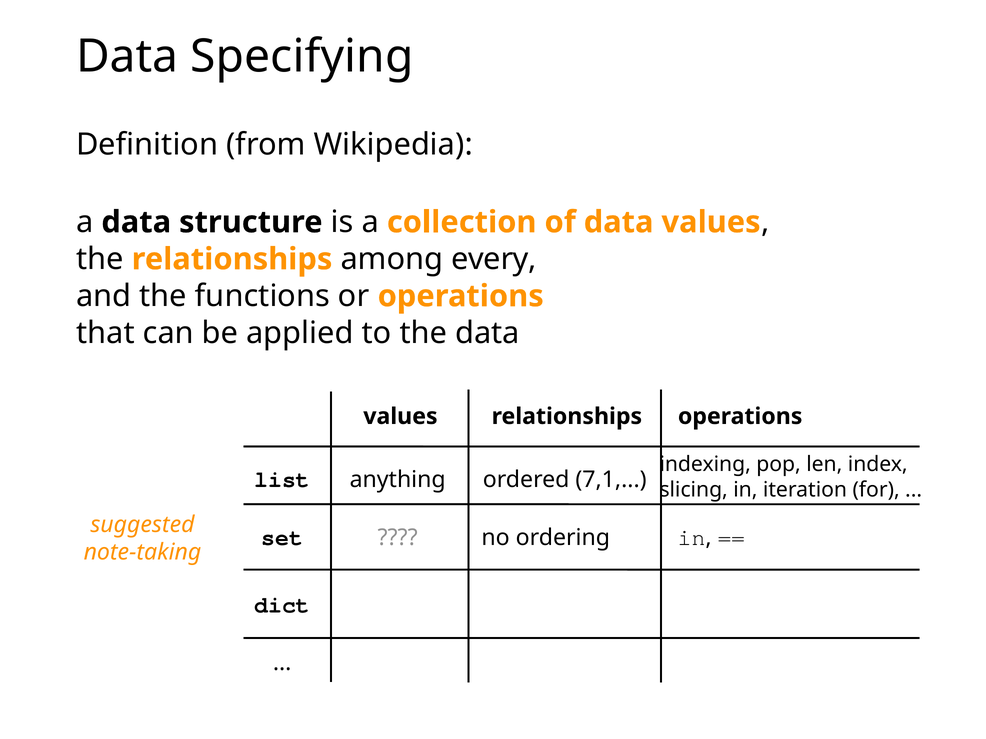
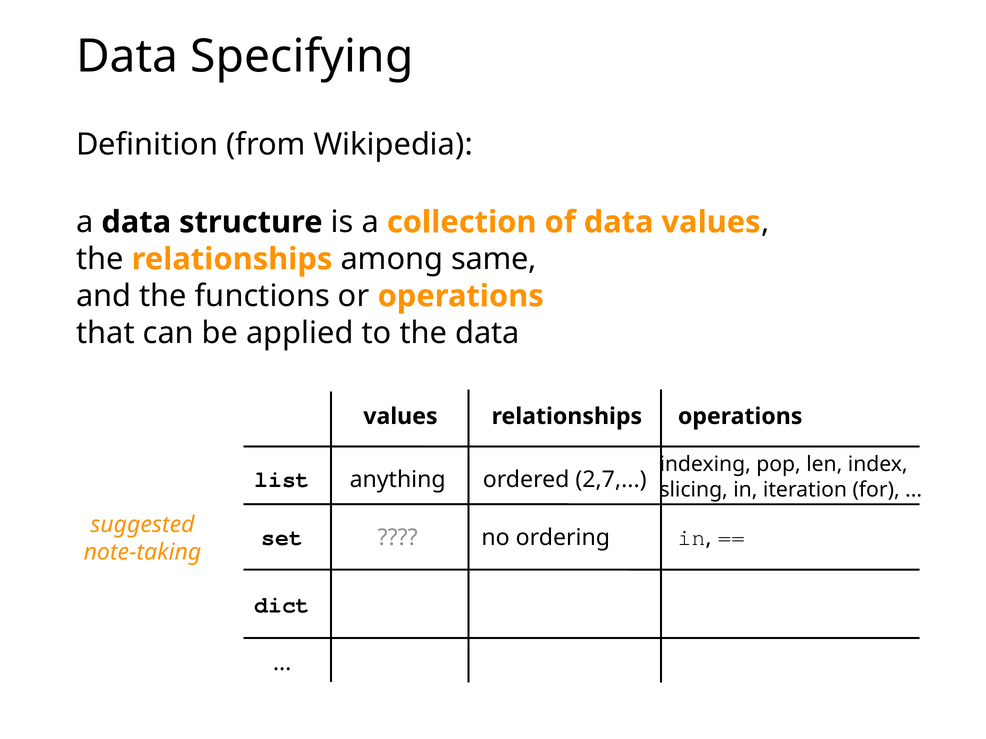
every: every -> same
7,1: 7,1 -> 2,7
